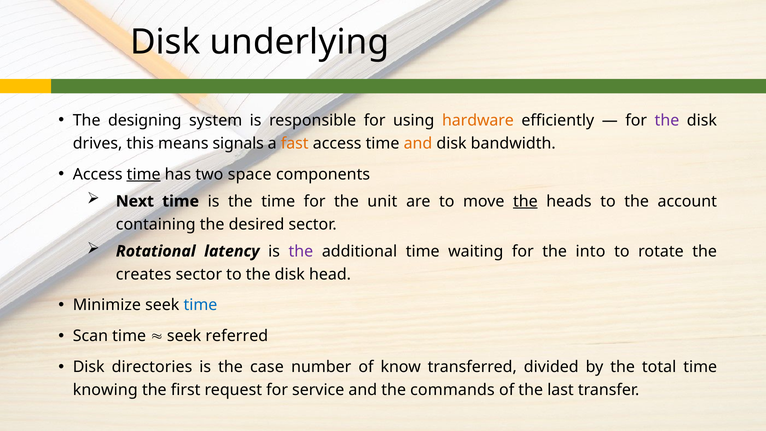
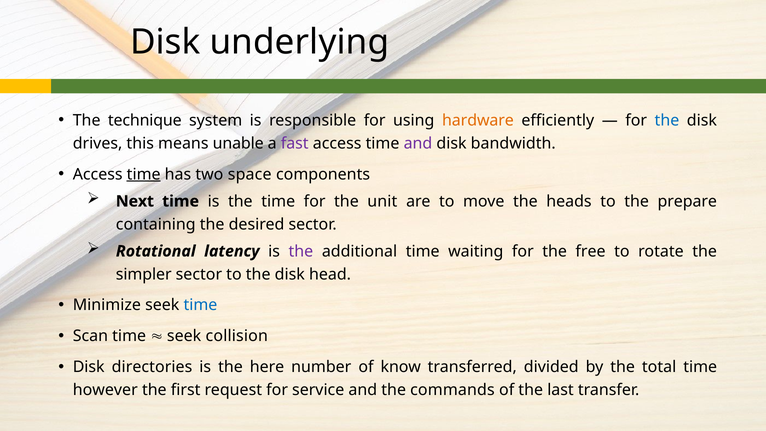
designing: designing -> technique
the at (667, 120) colour: purple -> blue
signals: signals -> unable
fast colour: orange -> purple
and at (418, 143) colour: orange -> purple
the at (525, 201) underline: present -> none
account: account -> prepare
into: into -> free
creates: creates -> simpler
referred: referred -> collision
case: case -> here
knowing: knowing -> however
